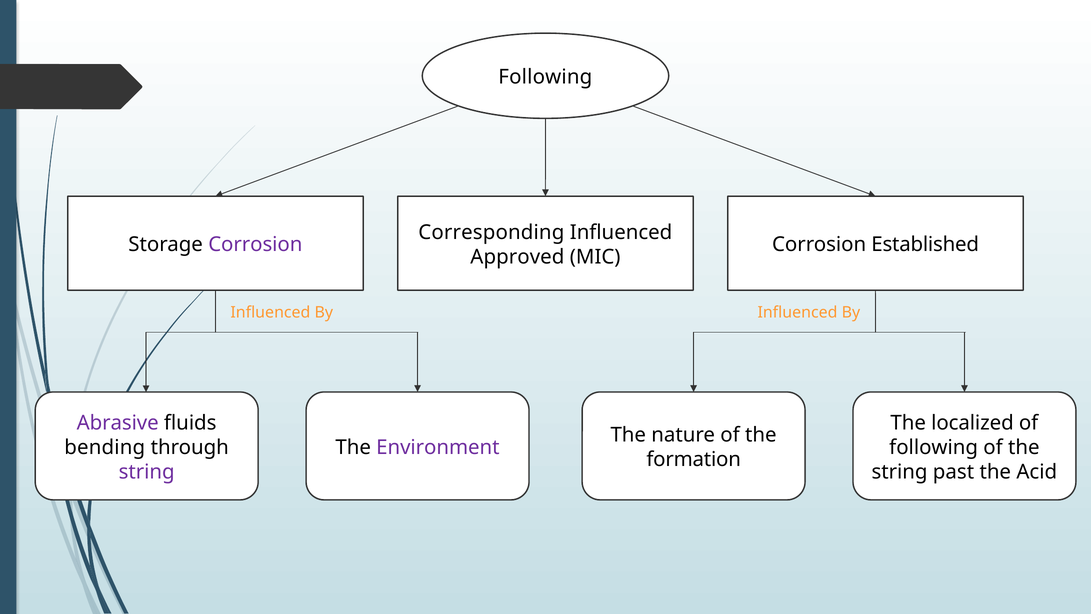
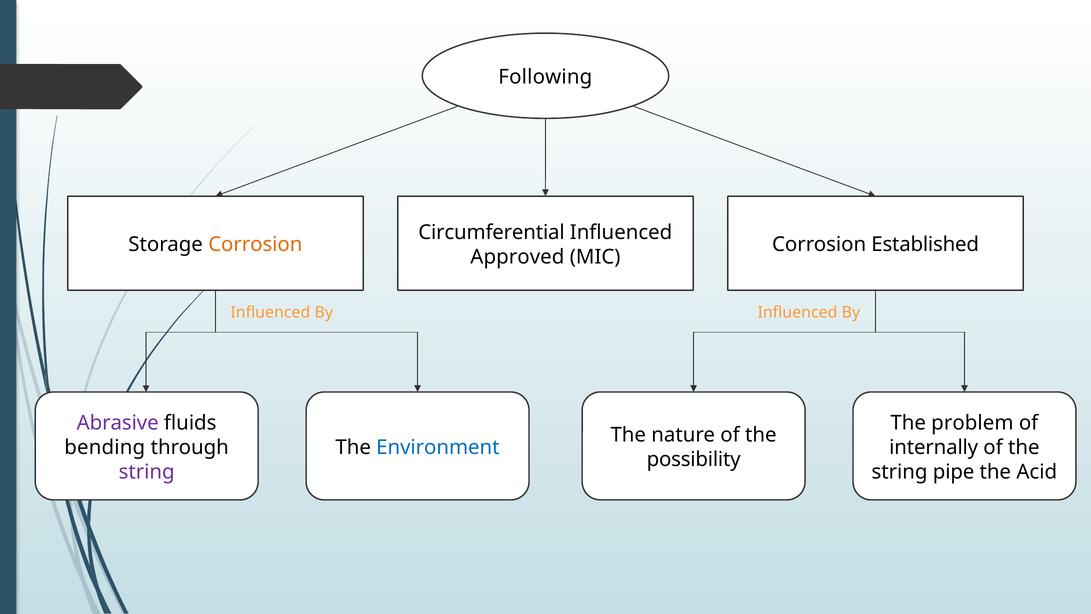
Corresponding: Corresponding -> Circumferential
Corrosion at (255, 245) colour: purple -> orange
localized: localized -> problem
Environment colour: purple -> blue
following at (934, 447): following -> internally
formation: formation -> possibility
past: past -> pipe
